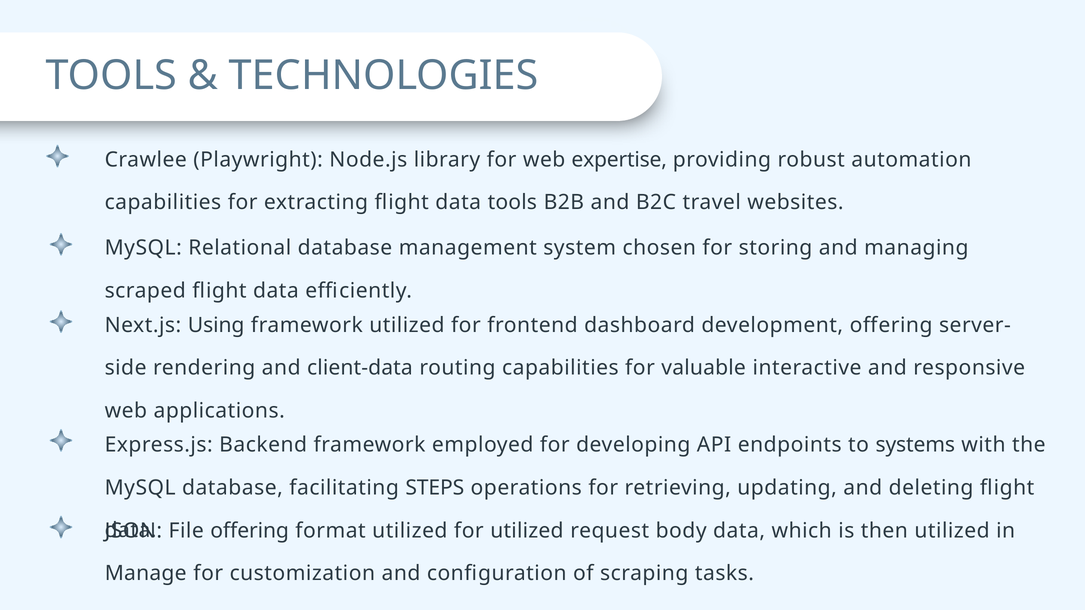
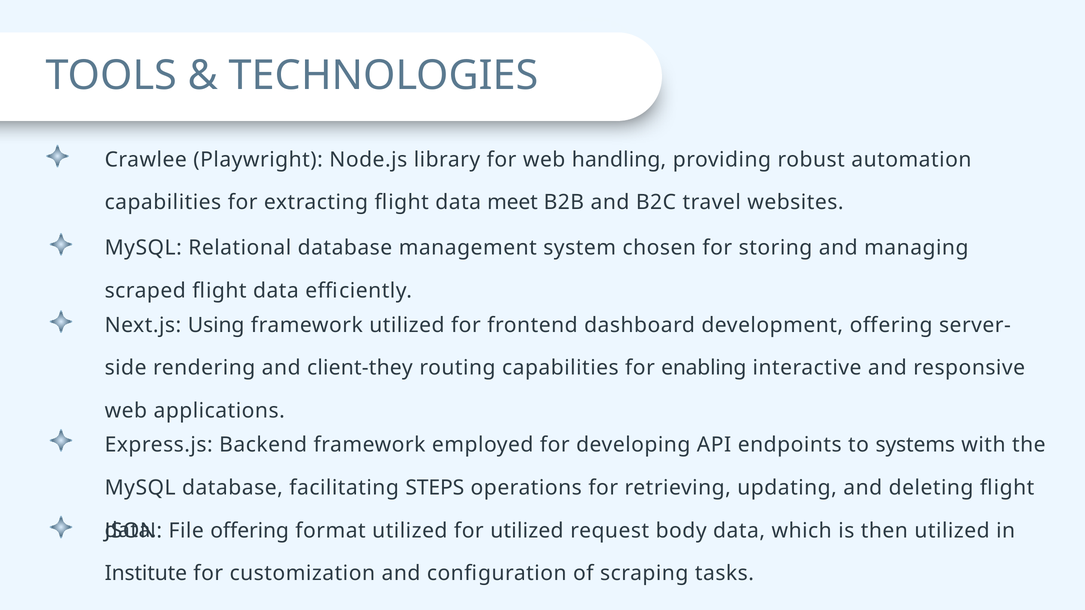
expertise: expertise -> handling
data tools: tools -> meet
client-data: client-data -> client-they
valuable: valuable -> enabling
Manage: Manage -> Institute
